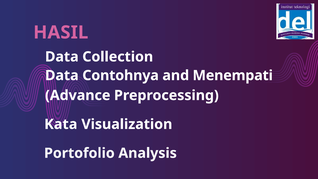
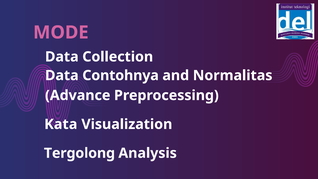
HASIL: HASIL -> MODE
Menempati: Menempati -> Normalitas
Portofolio: Portofolio -> Tergolong
